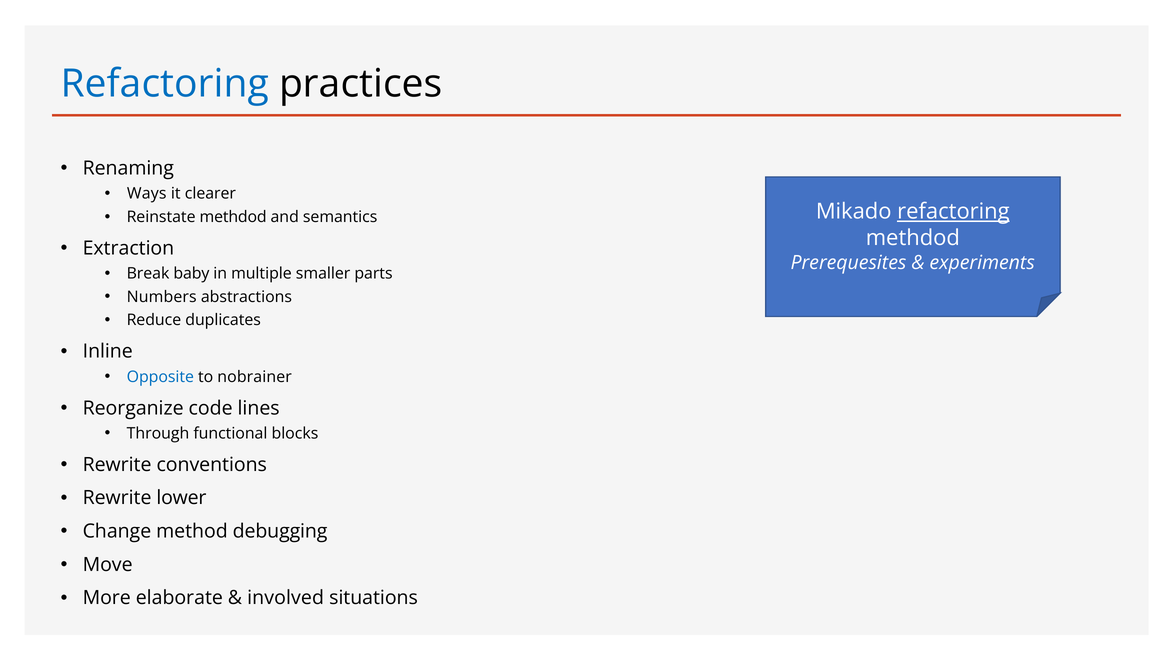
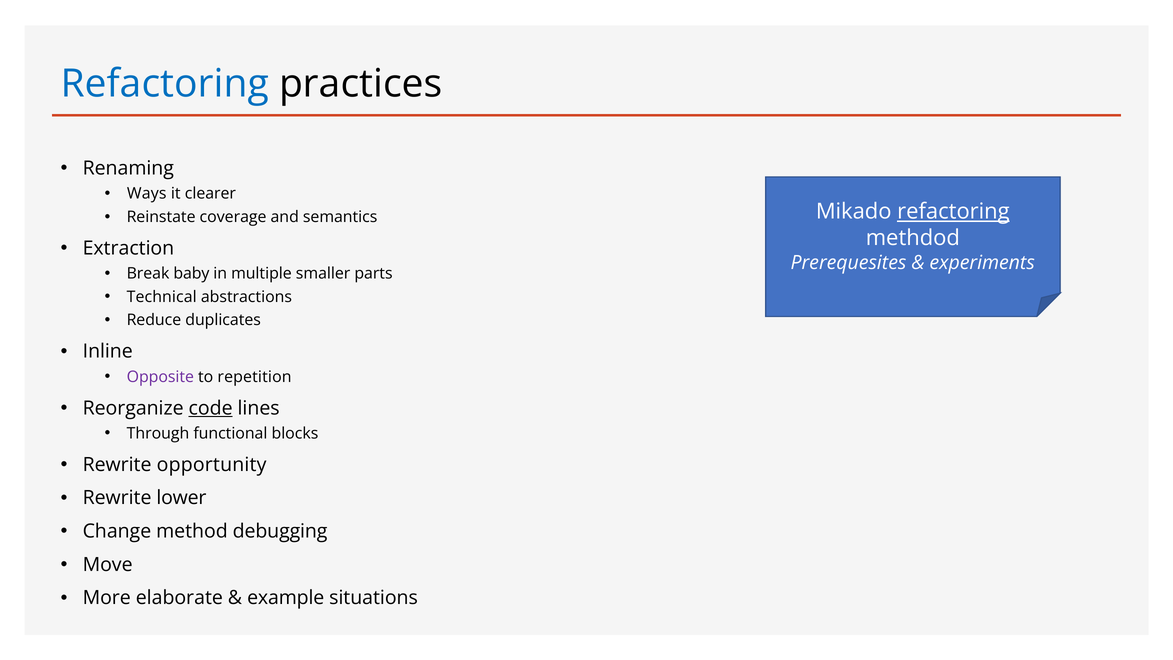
Reinstate methdod: methdod -> coverage
Numbers: Numbers -> Technical
Opposite colour: blue -> purple
nobrainer: nobrainer -> repetition
code underline: none -> present
conventions: conventions -> opportunity
involved: involved -> example
